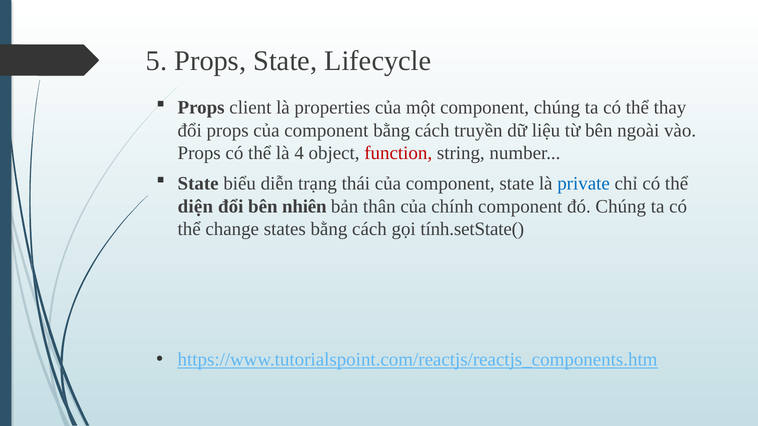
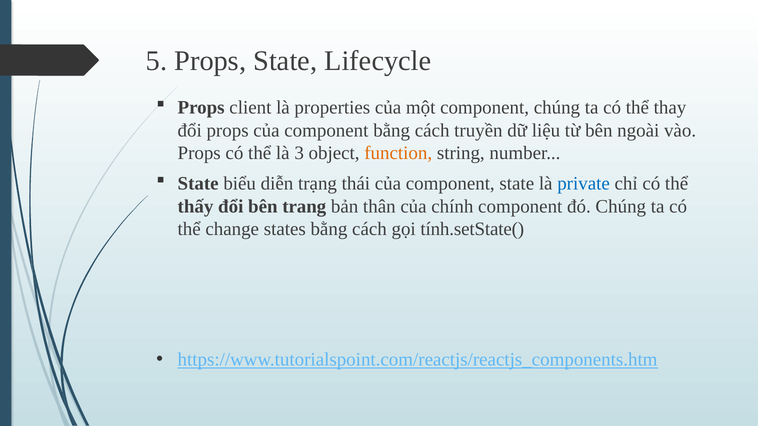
4: 4 -> 3
function colour: red -> orange
diện: diện -> thấy
nhiên: nhiên -> trang
